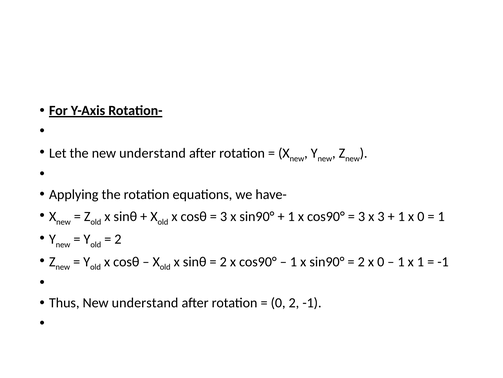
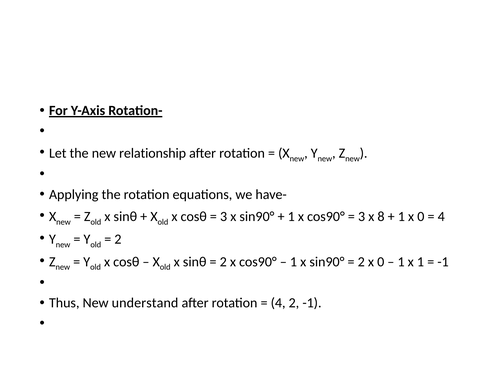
the new understand: understand -> relationship
x 3: 3 -> 8
1 at (441, 216): 1 -> 4
0 at (278, 302): 0 -> 4
